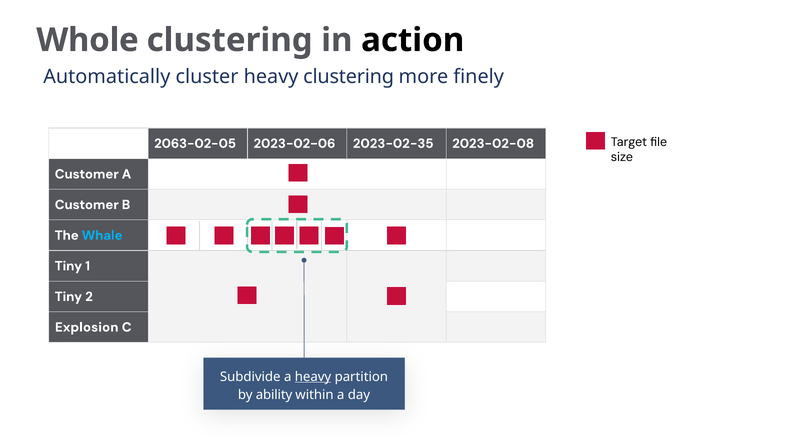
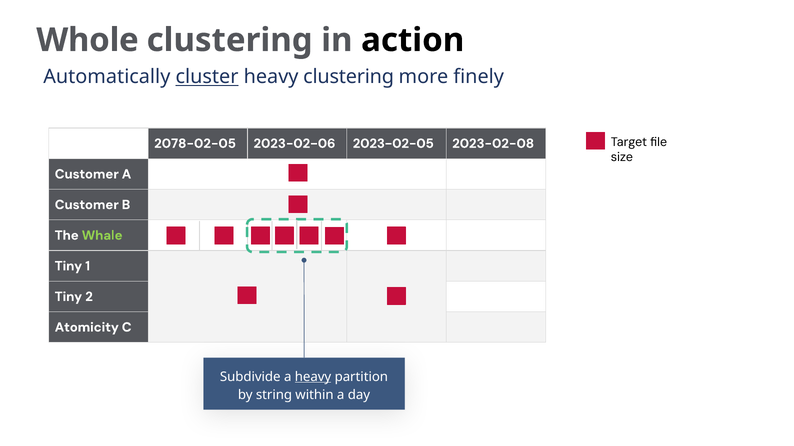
cluster underline: none -> present
2063-02-05: 2063-02-05 -> 2078-02-05
2023-02-35: 2023-02-35 -> 2023-02-05
Whale colour: light blue -> light green
Explosion: Explosion -> Atomicity
ability: ability -> string
